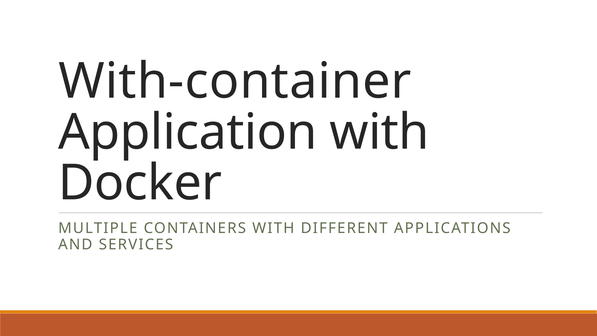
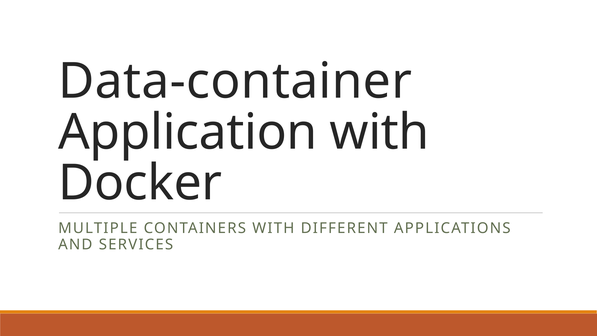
With-container: With-container -> Data-container
